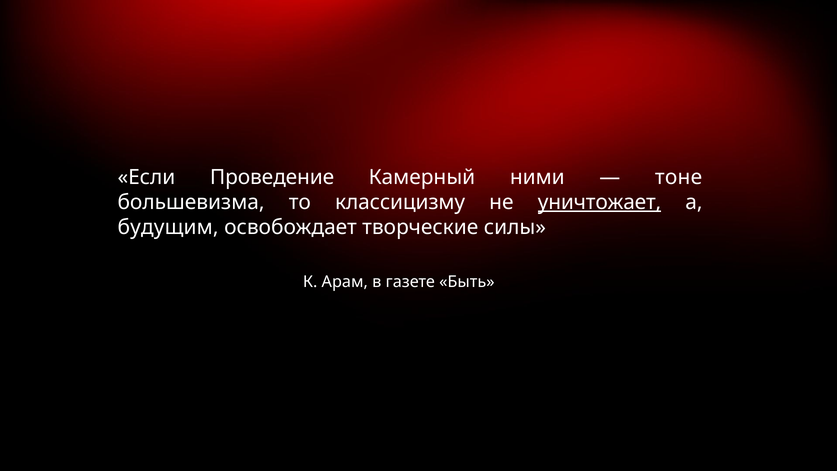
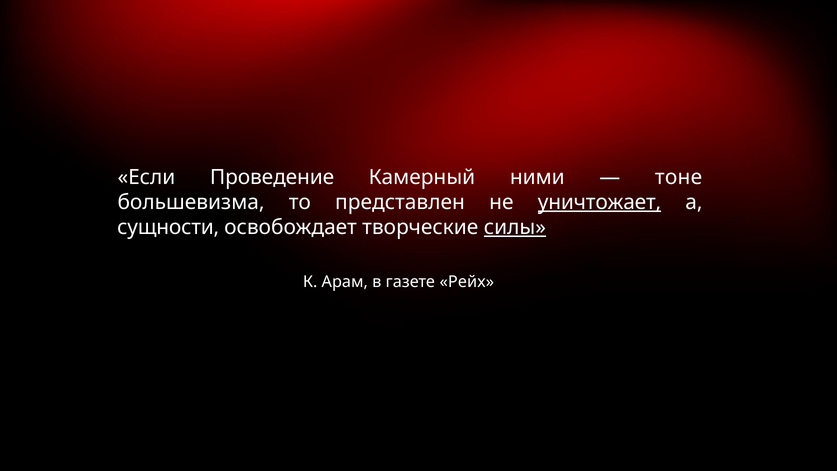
классицизму: классицизму -> представлен
будущим: будущим -> сущности
силы underline: none -> present
Быть: Быть -> Рейх
